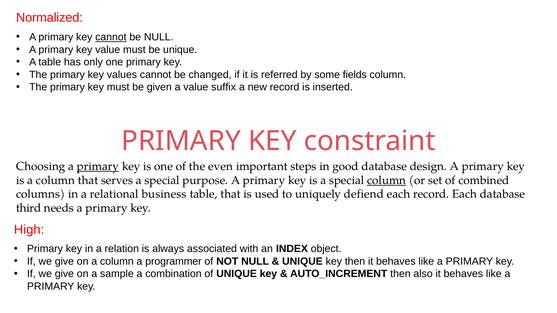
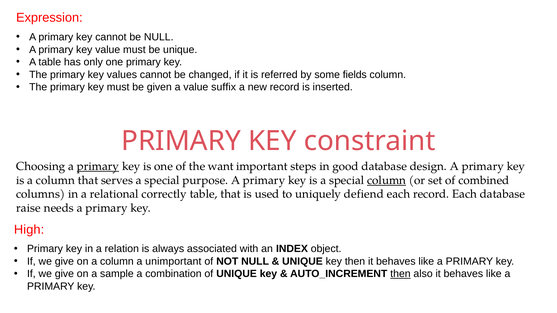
Normalized: Normalized -> Expression
cannot at (111, 37) underline: present -> none
even: even -> want
business: business -> correctly
third: third -> raise
programmer: programmer -> unimportant
then at (400, 274) underline: none -> present
